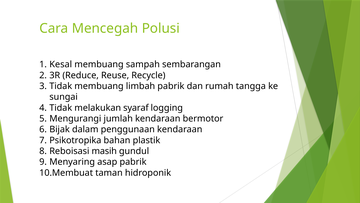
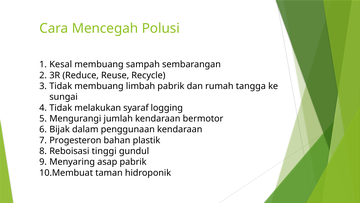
Psikotropika: Psikotropika -> Progesteron
masih: masih -> tinggi
